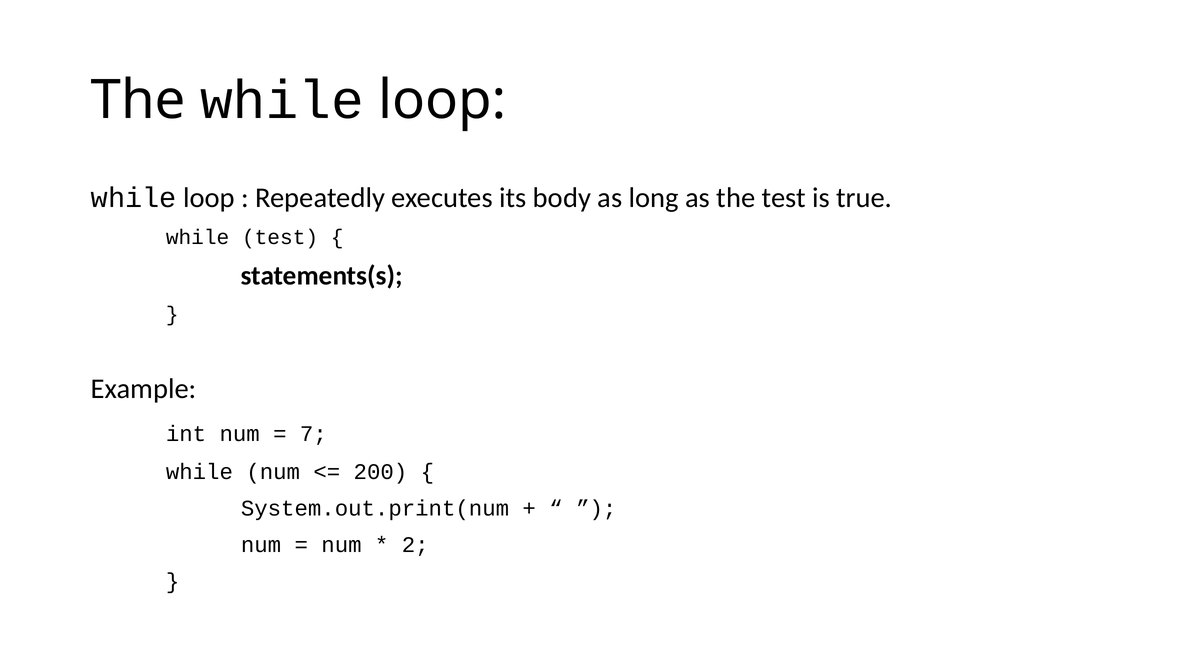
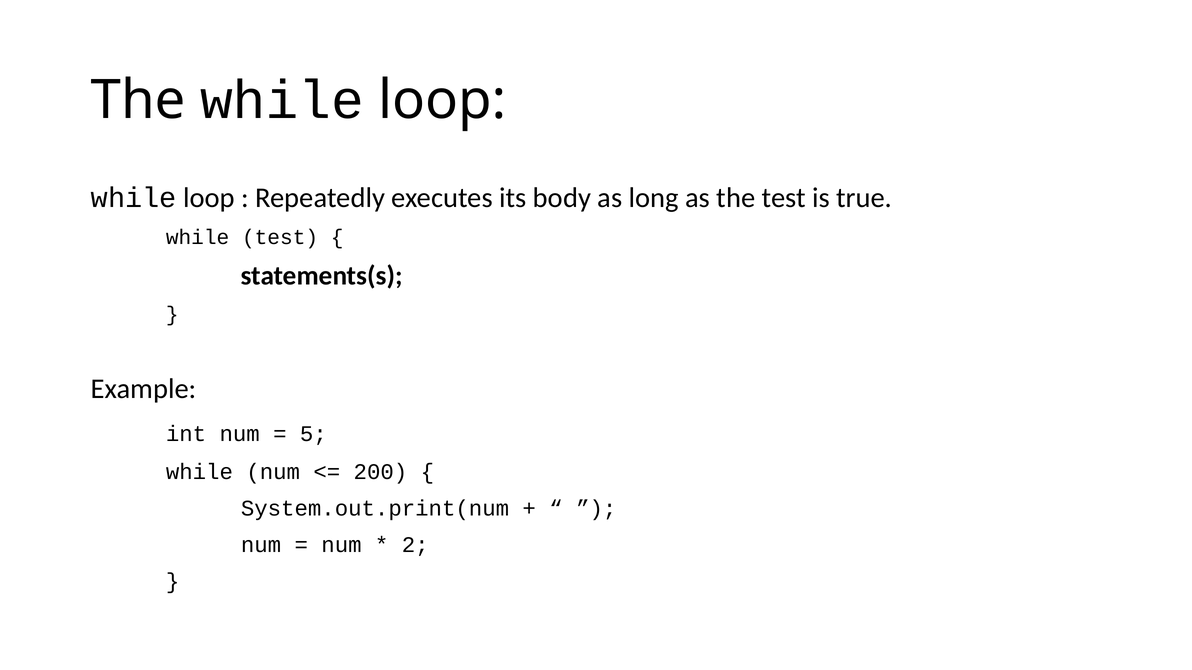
7: 7 -> 5
